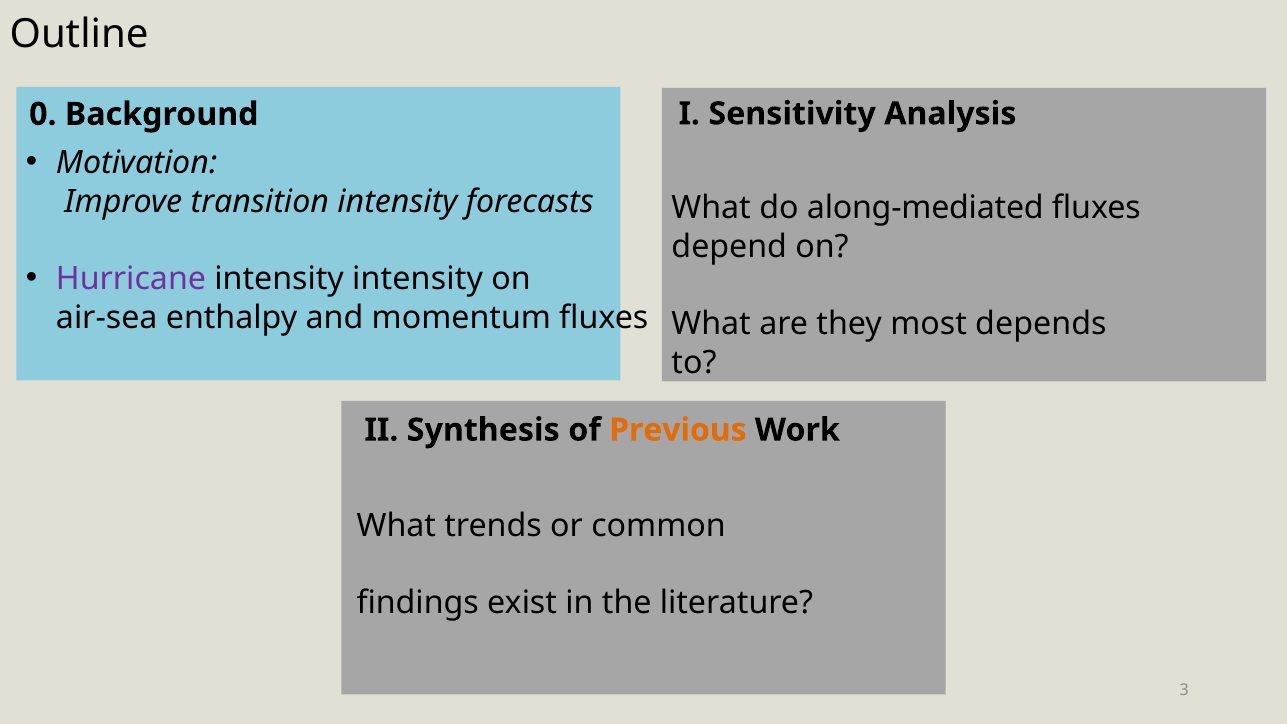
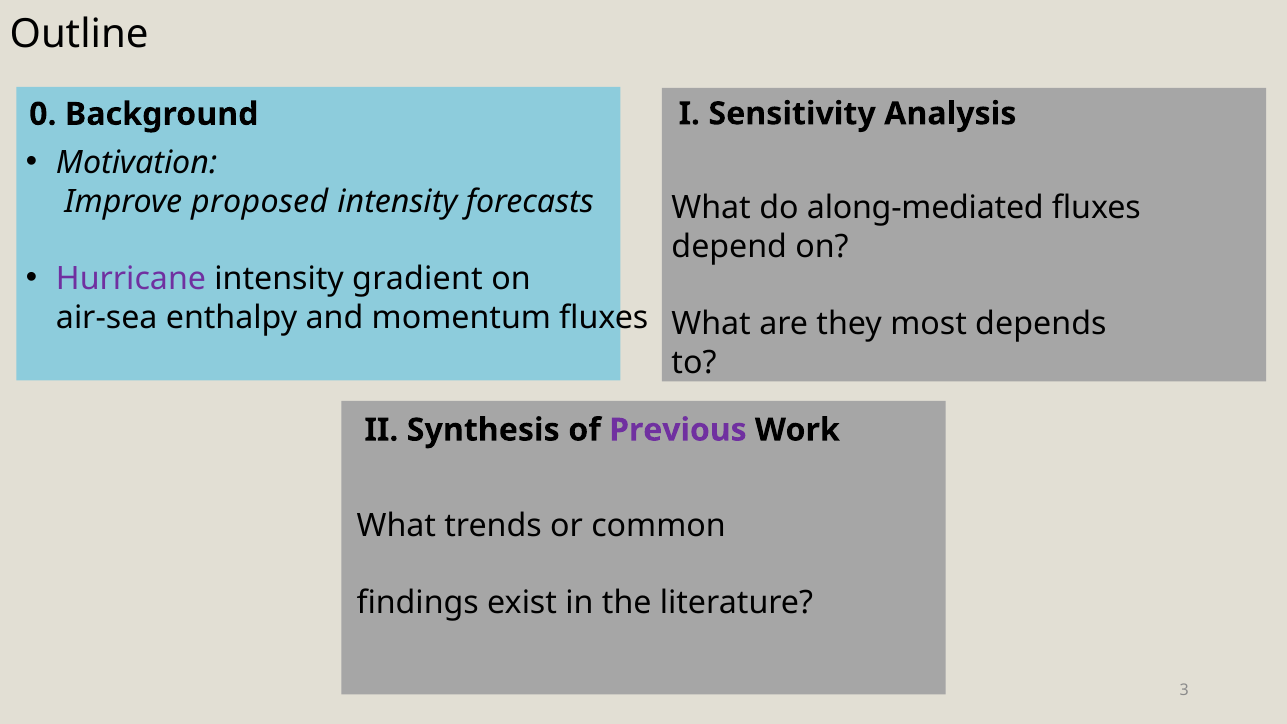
transition: transition -> proposed
intensity intensity: intensity -> gradient
Previous colour: orange -> purple
